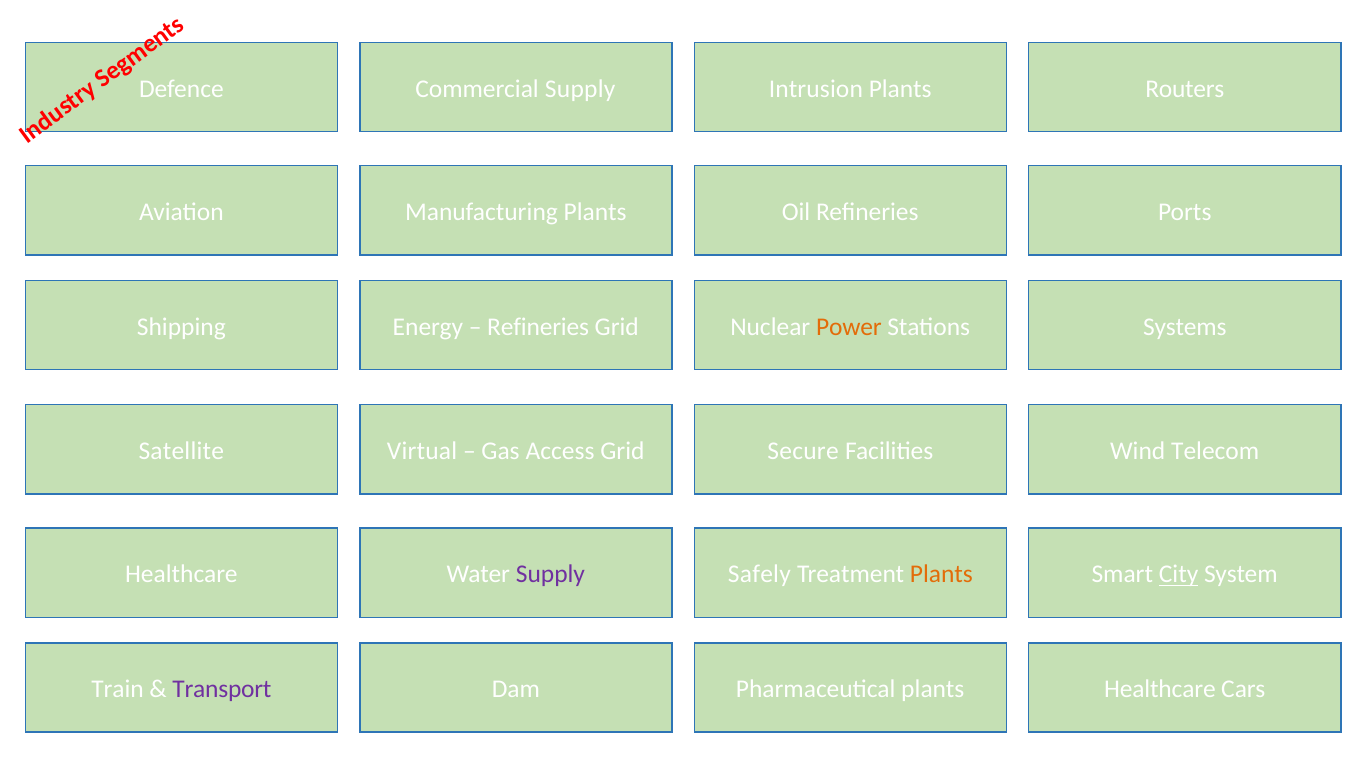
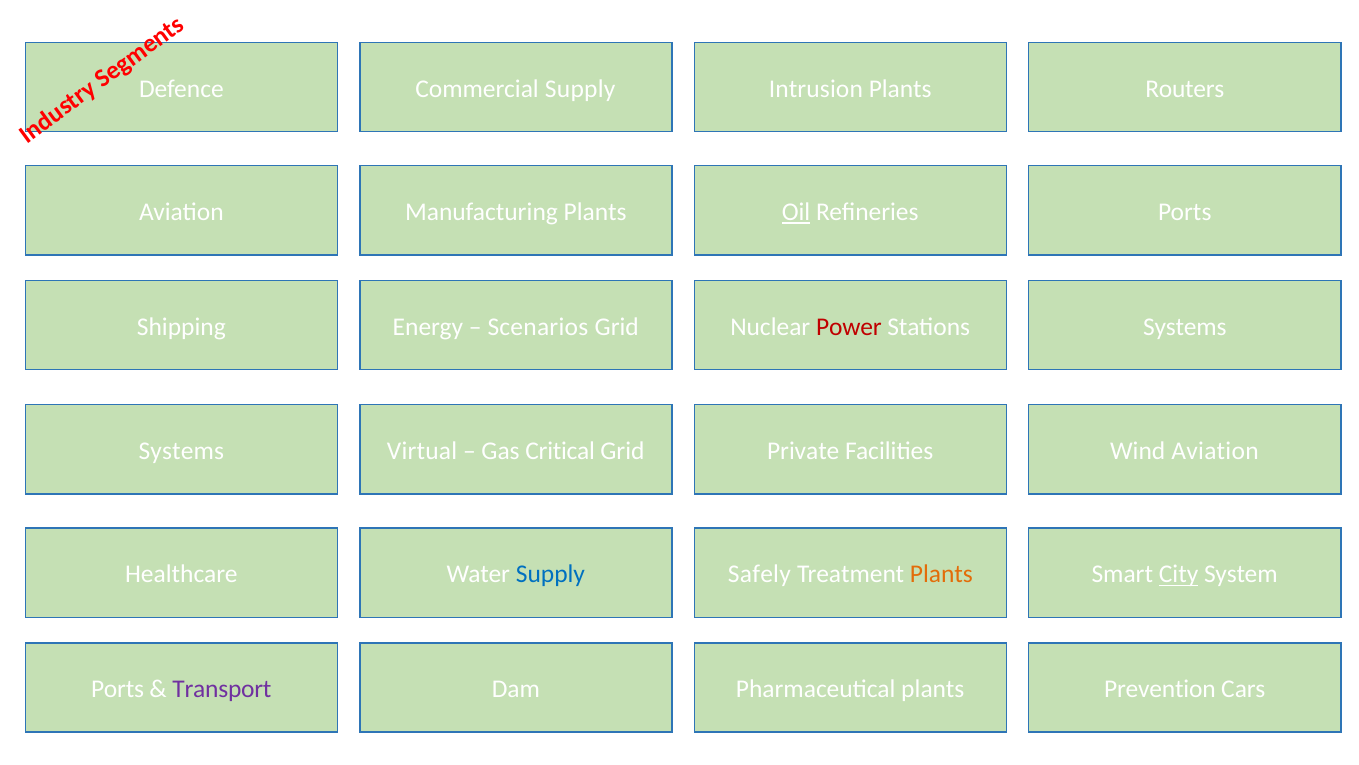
Oil underline: none -> present
Refineries at (538, 327): Refineries -> Scenarios
Power colour: orange -> red
Satellite at (181, 451): Satellite -> Systems
Access: Access -> Critical
Secure: Secure -> Private
Wind Telecom: Telecom -> Aviation
Supply at (550, 574) colour: purple -> blue
Train at (117, 689): Train -> Ports
Healthcare at (1160, 689): Healthcare -> Prevention
